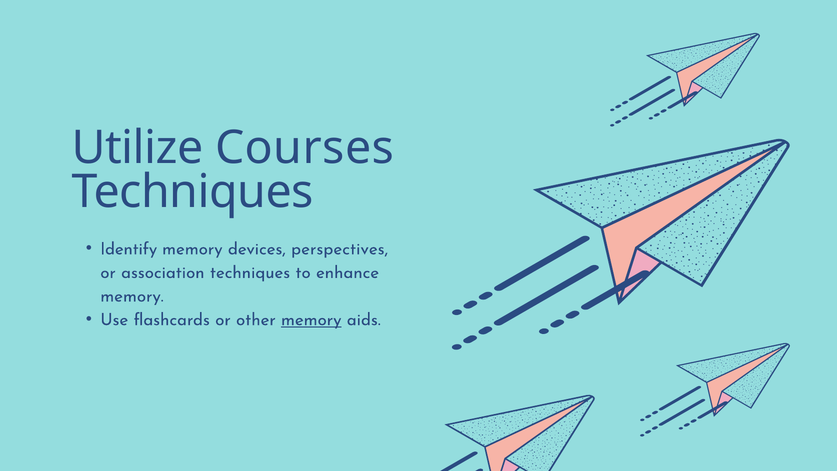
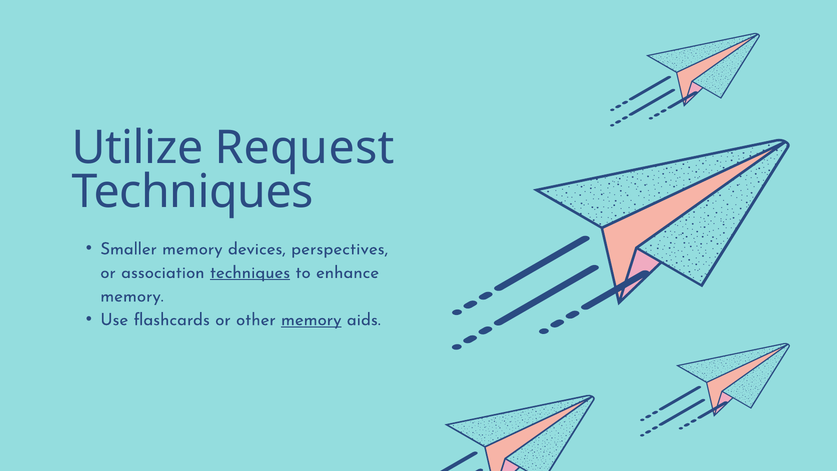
Courses: Courses -> Request
Identify: Identify -> Smaller
techniques at (250, 272) underline: none -> present
